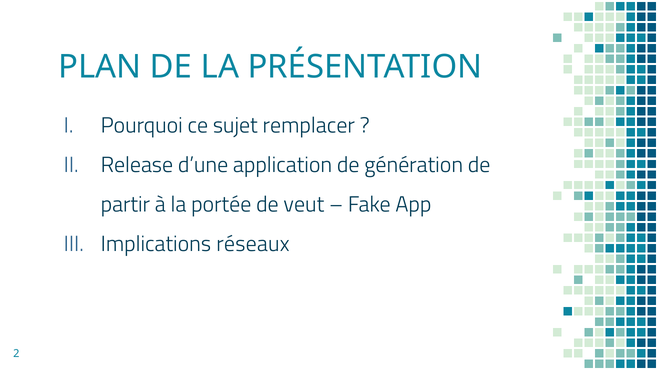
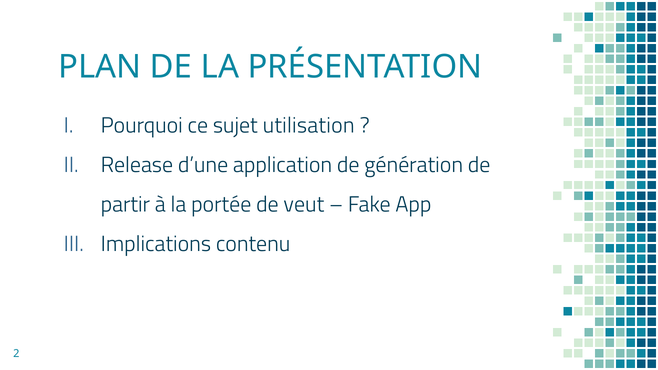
remplacer: remplacer -> utilisation
réseaux: réseaux -> contenu
